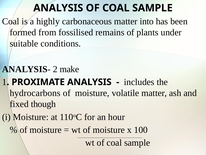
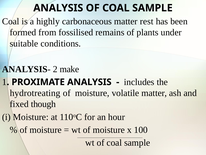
into: into -> rest
hydrocarbons: hydrocarbons -> hydrotreating
